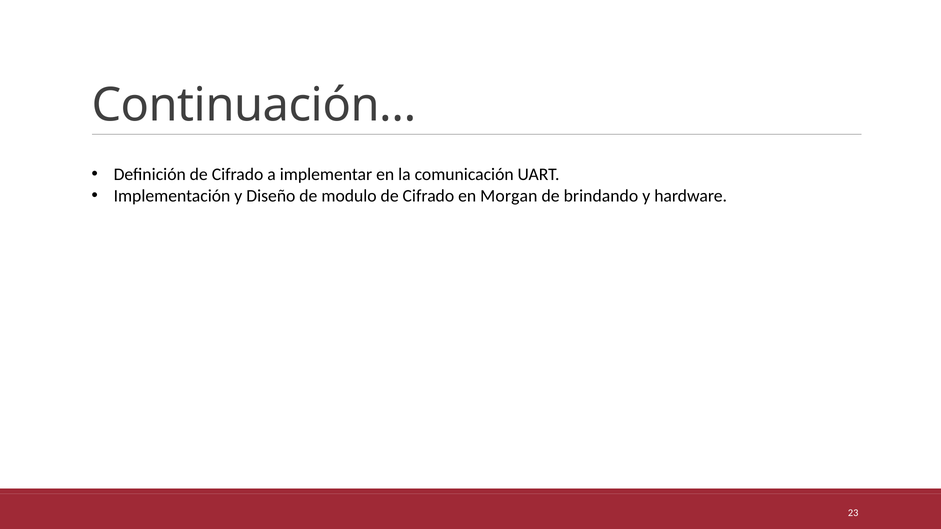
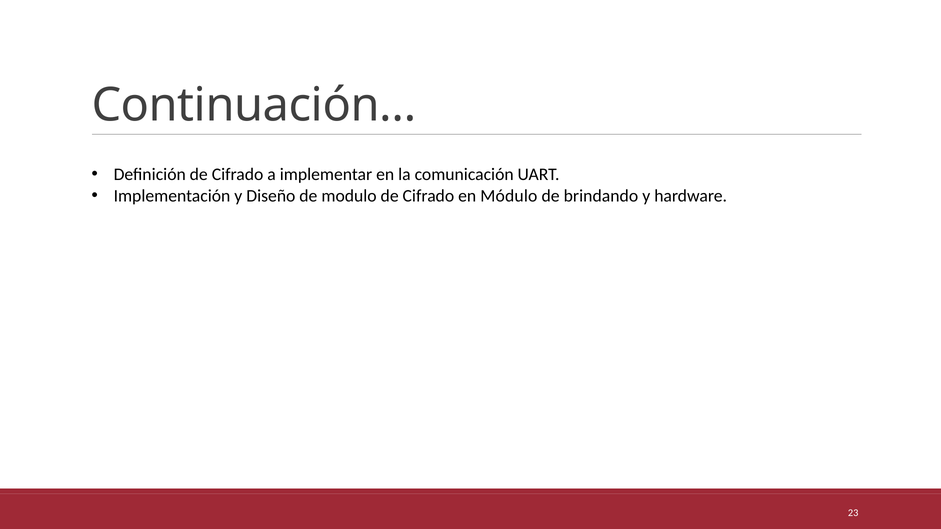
Morgan: Morgan -> Módulo
